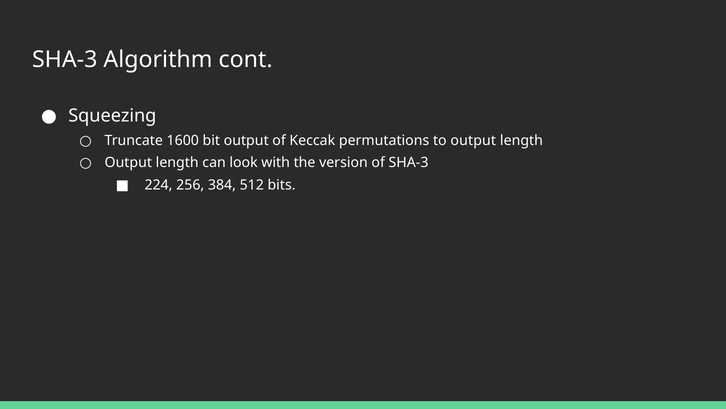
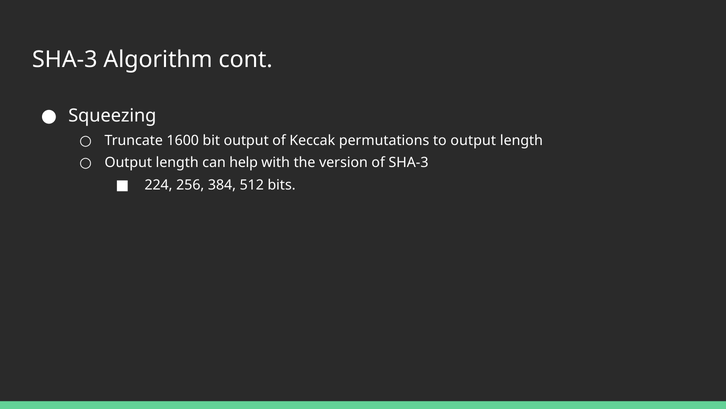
look: look -> help
